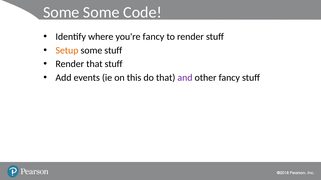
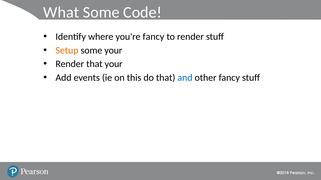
Some at (61, 12): Some -> What
some stuff: stuff -> your
that stuff: stuff -> your
and colour: purple -> blue
